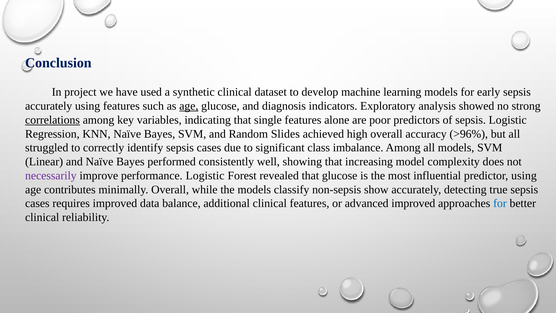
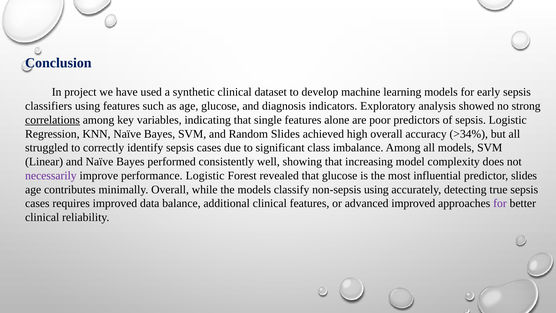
accurately at (49, 106): accurately -> classifiers
age at (189, 106) underline: present -> none
>96%: >96% -> >34%
predictor using: using -> slides
non-sepsis show: show -> using
for at (500, 203) colour: blue -> purple
